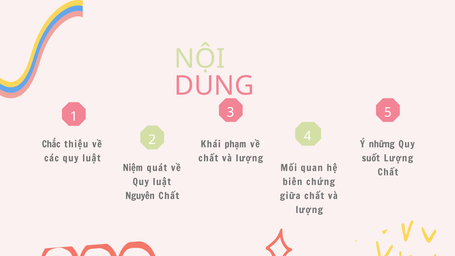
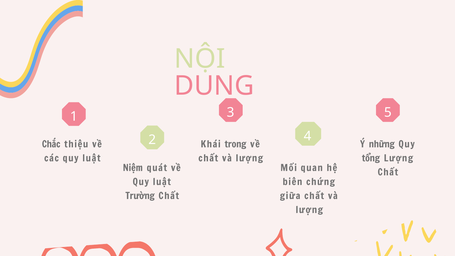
phạm: phạm -> trong
suốt: suốt -> tổng
Nguyên: Nguyên -> Trường
